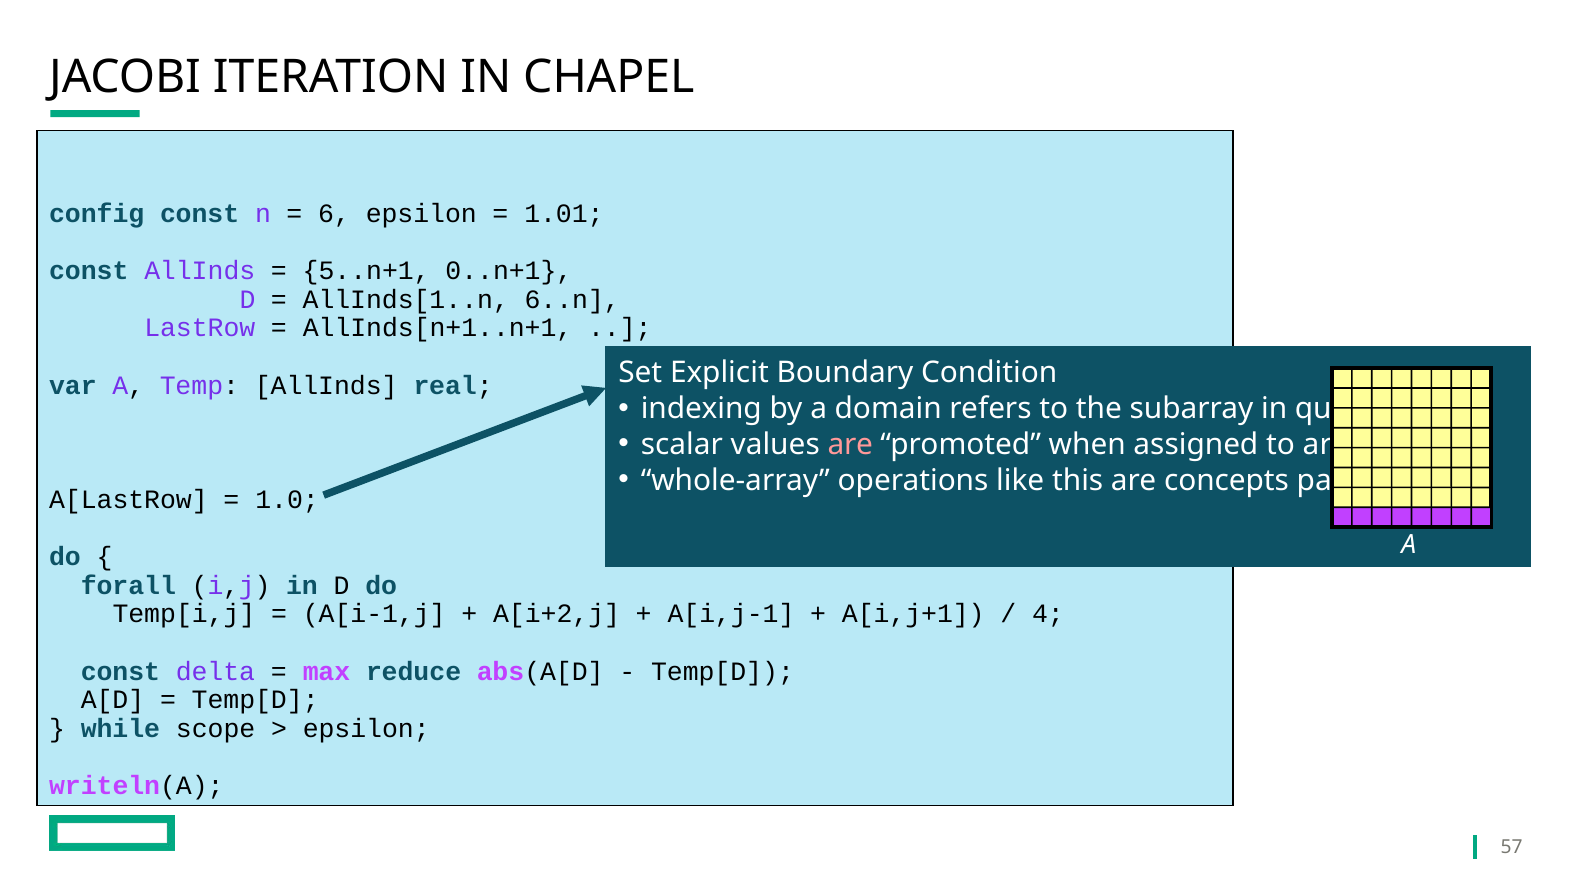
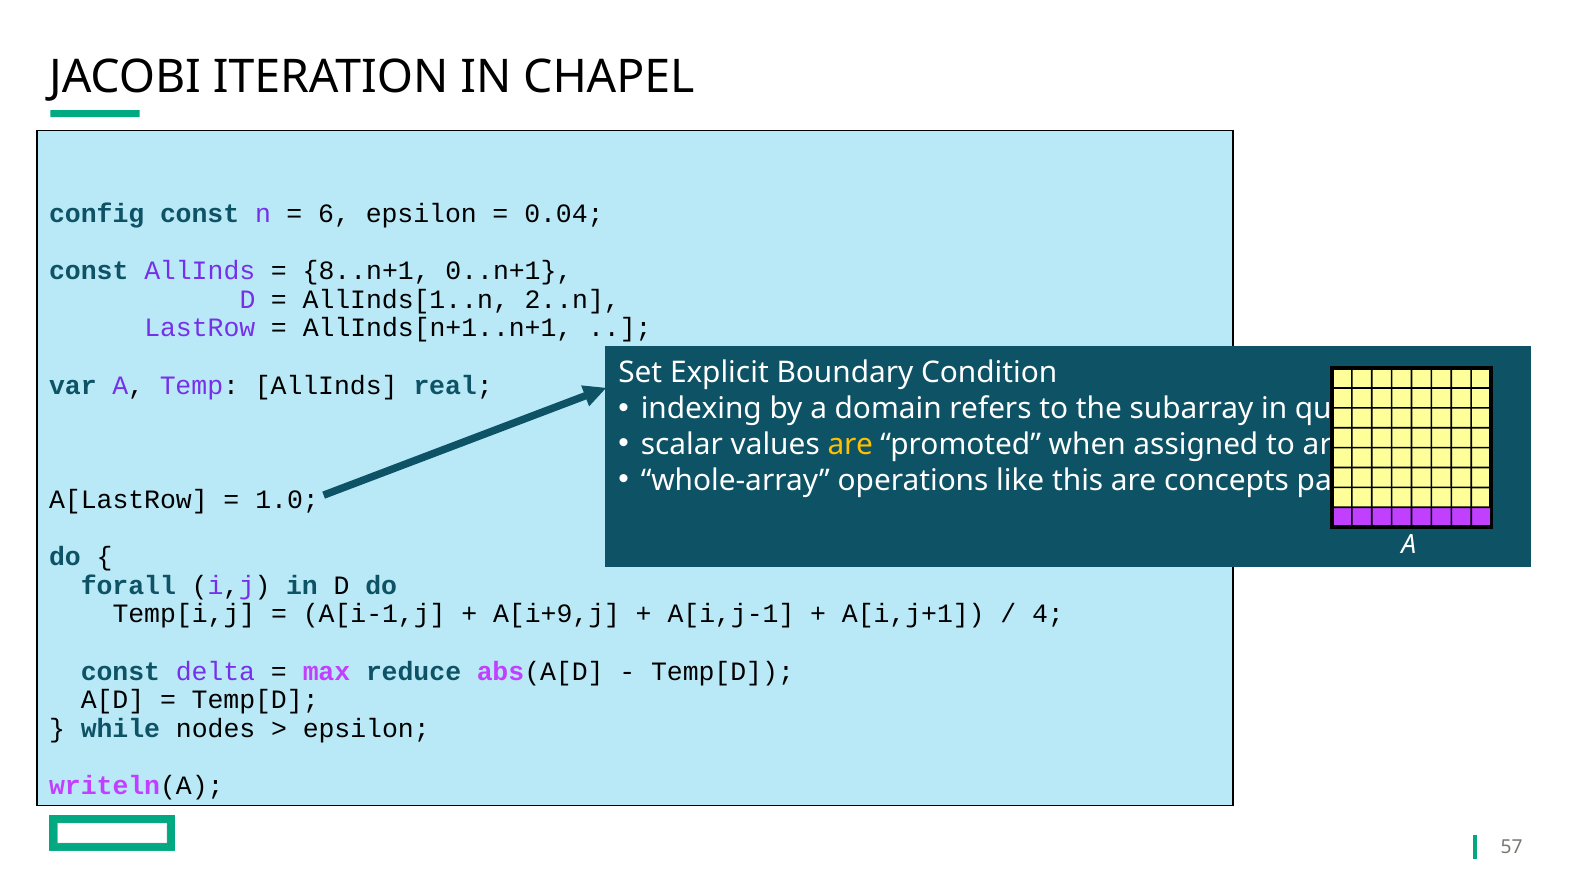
1.01: 1.01 -> 0.04
5..n+1: 5..n+1 -> 8..n+1
6..n: 6..n -> 2..n
are at (850, 445) colour: pink -> yellow
A[i+2,j: A[i+2,j -> A[i+9,j
scope: scope -> nodes
